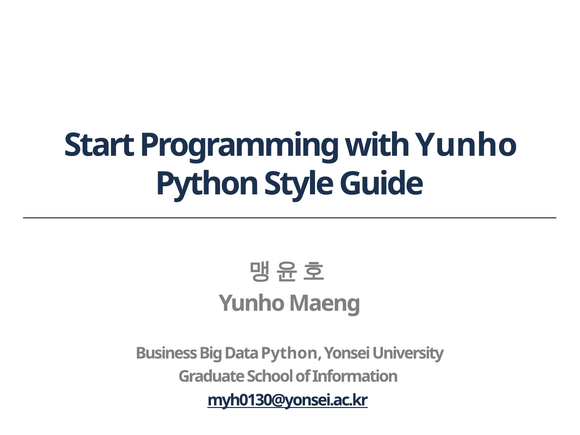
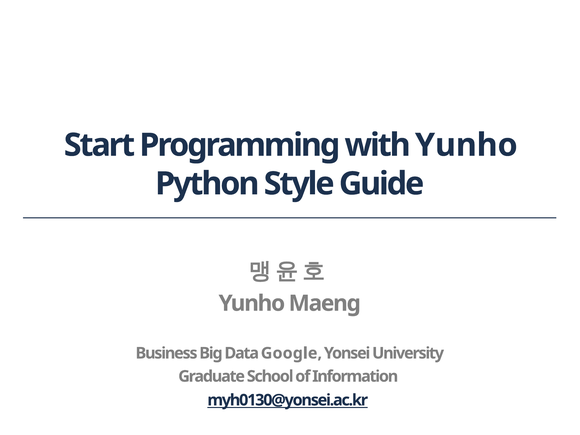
Data Python: Python -> Google
